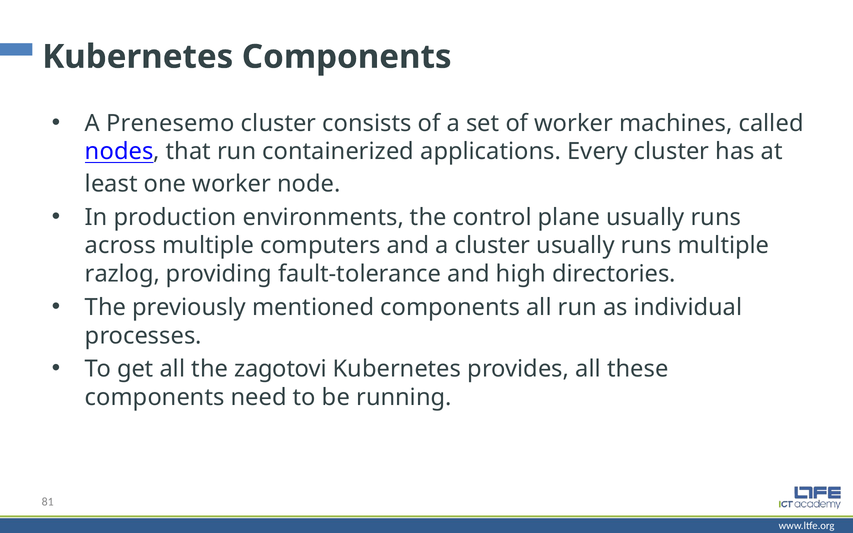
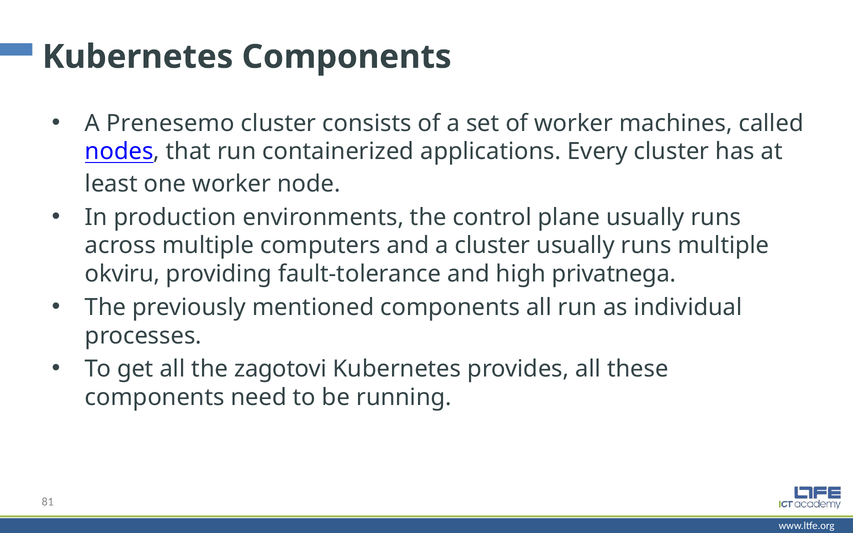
razlog: razlog -> okviru
directories: directories -> privatnega
